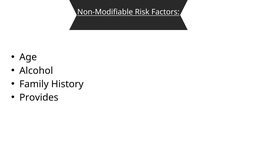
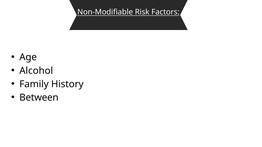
Provides: Provides -> Between
